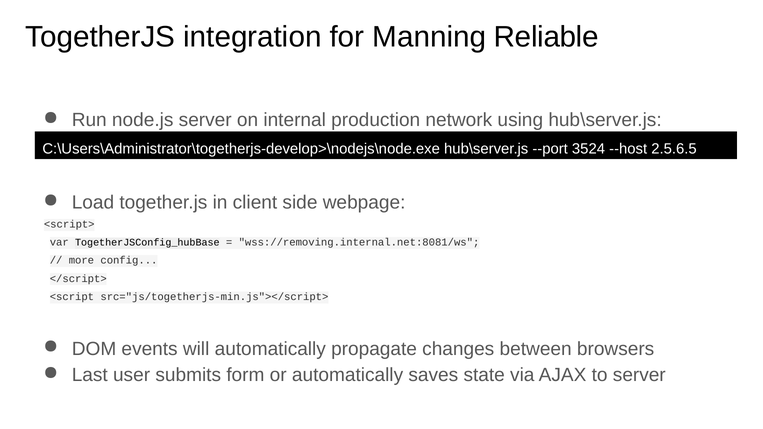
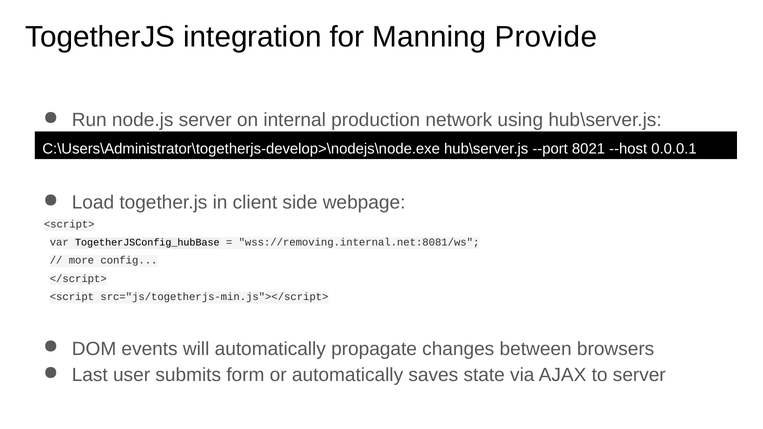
Reliable: Reliable -> Provide
3524: 3524 -> 8021
2.5.6.5: 2.5.6.5 -> 0.0.0.1
